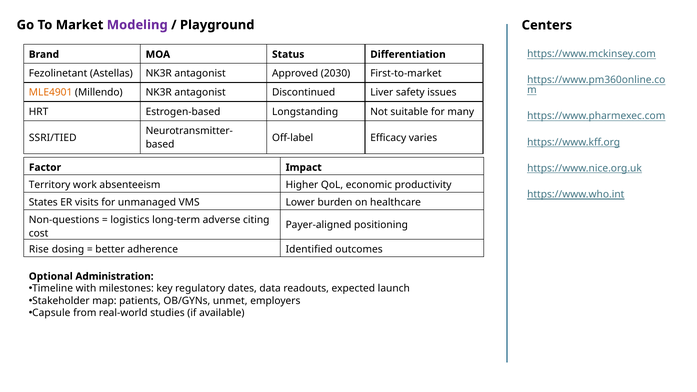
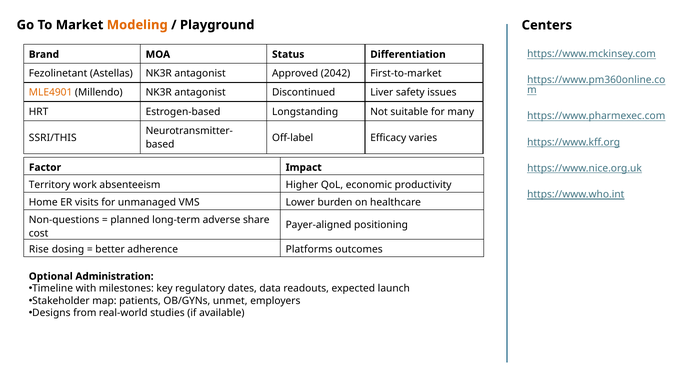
Modeling colour: purple -> orange
2030: 2030 -> 2042
SSRI/TIED: SSRI/TIED -> SSRI/THIS
States: States -> Home
logistics: logistics -> planned
citing: citing -> share
Identified: Identified -> Platforms
Capsule: Capsule -> Designs
